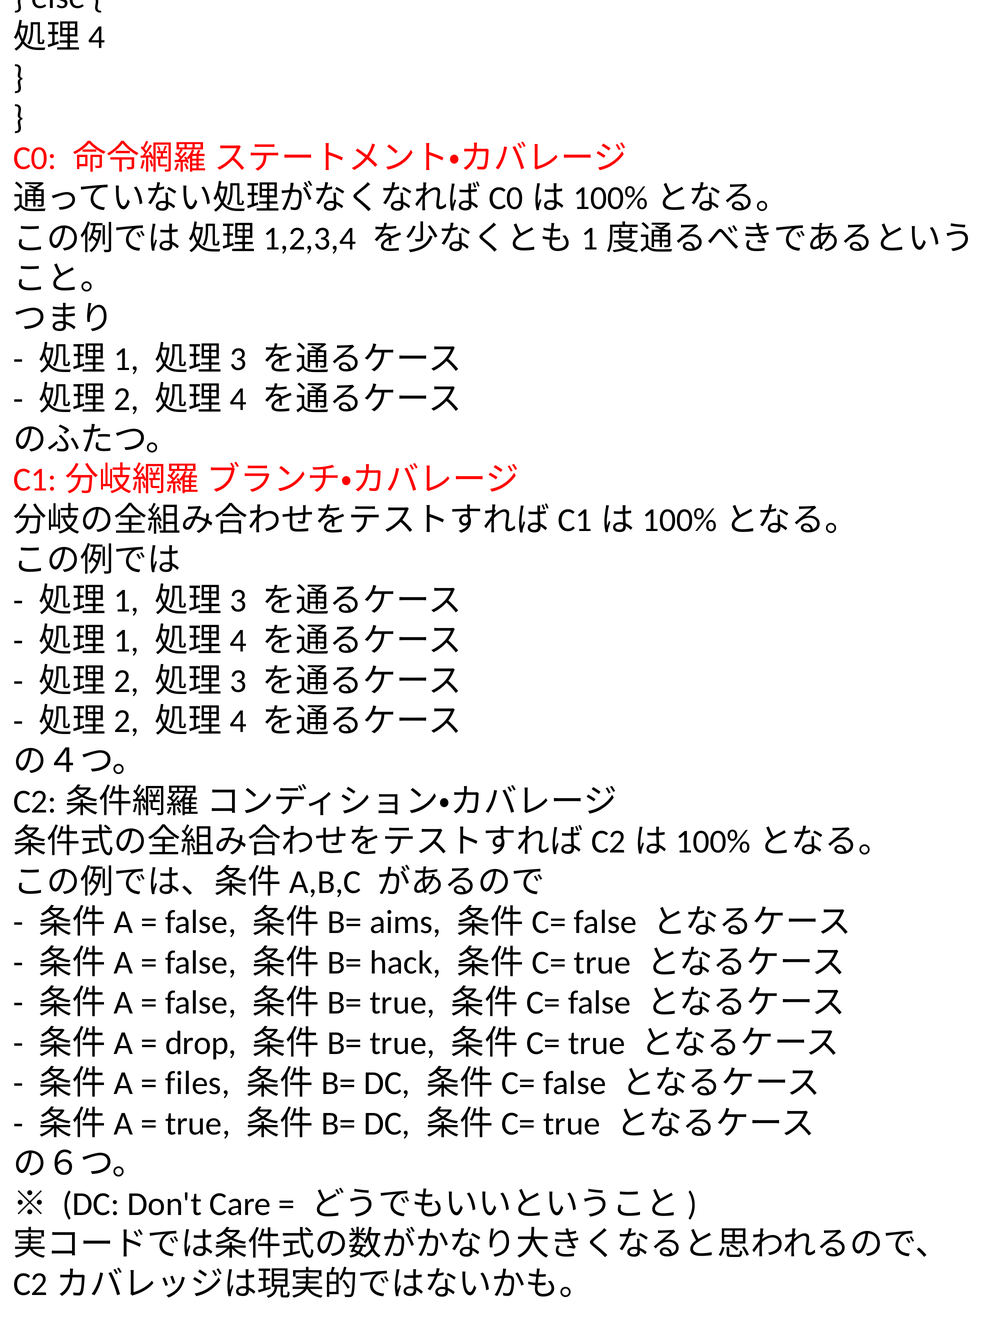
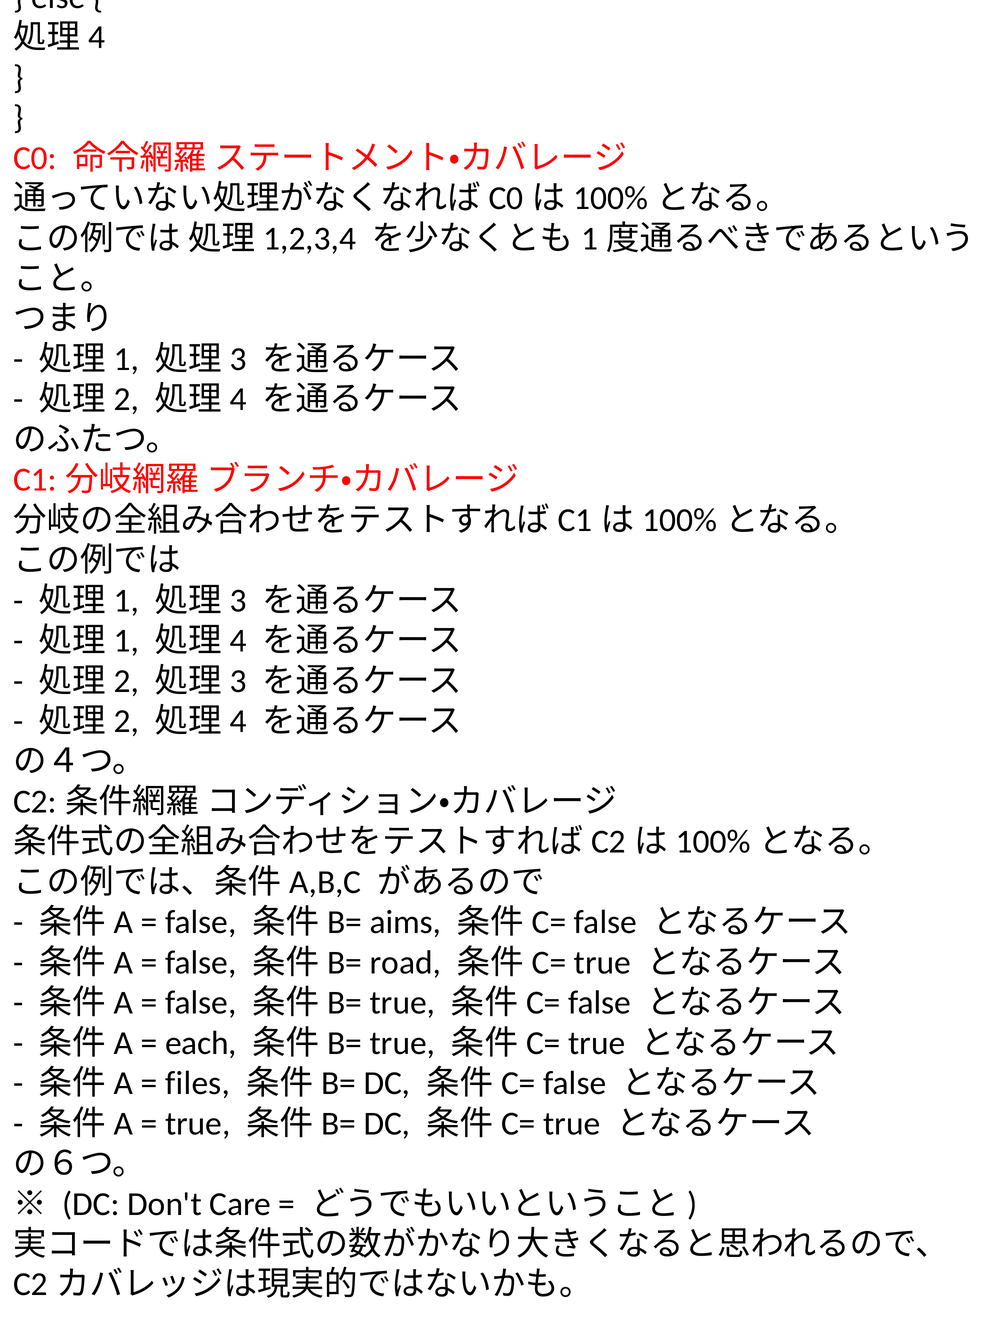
hack: hack -> road
drop: drop -> each
